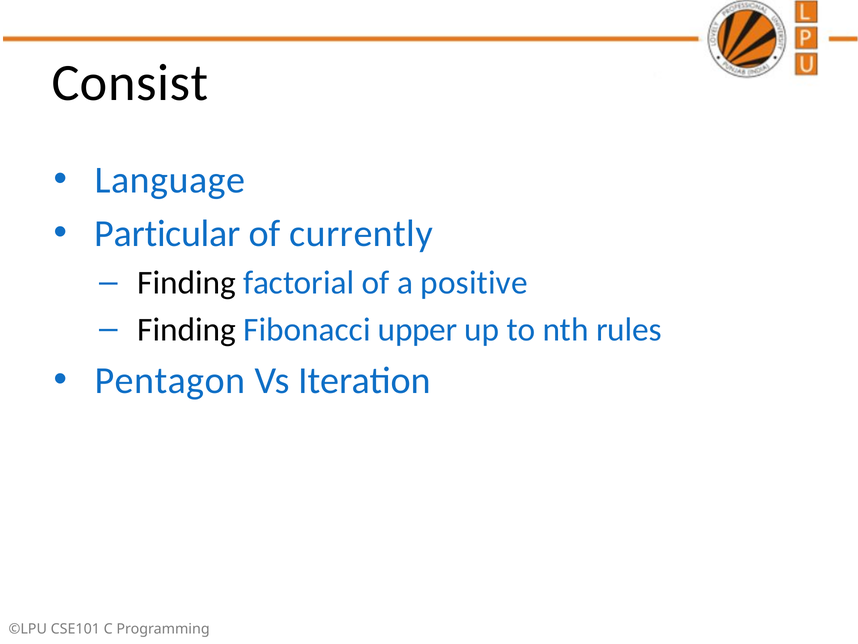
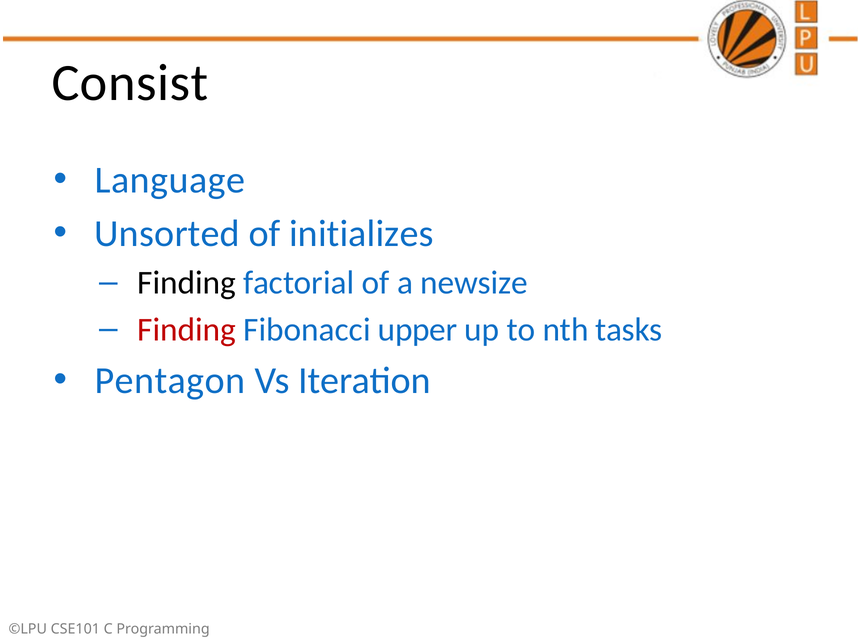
Particular: Particular -> Unsorted
currently: currently -> initializes
positive: positive -> newsize
Finding at (187, 329) colour: black -> red
rules: rules -> tasks
